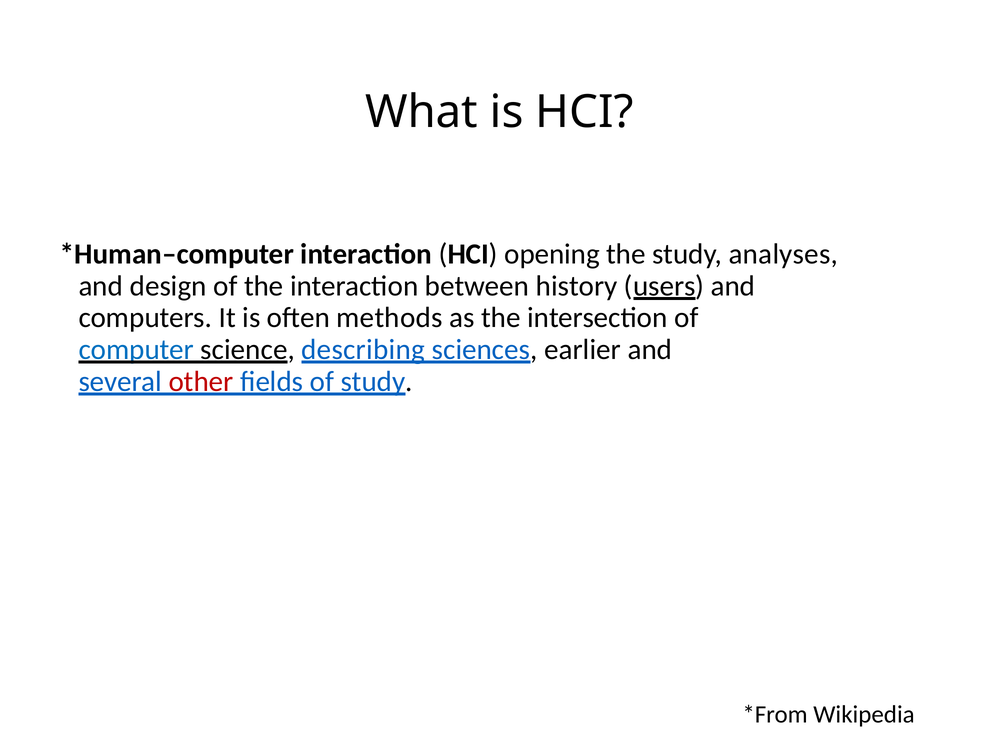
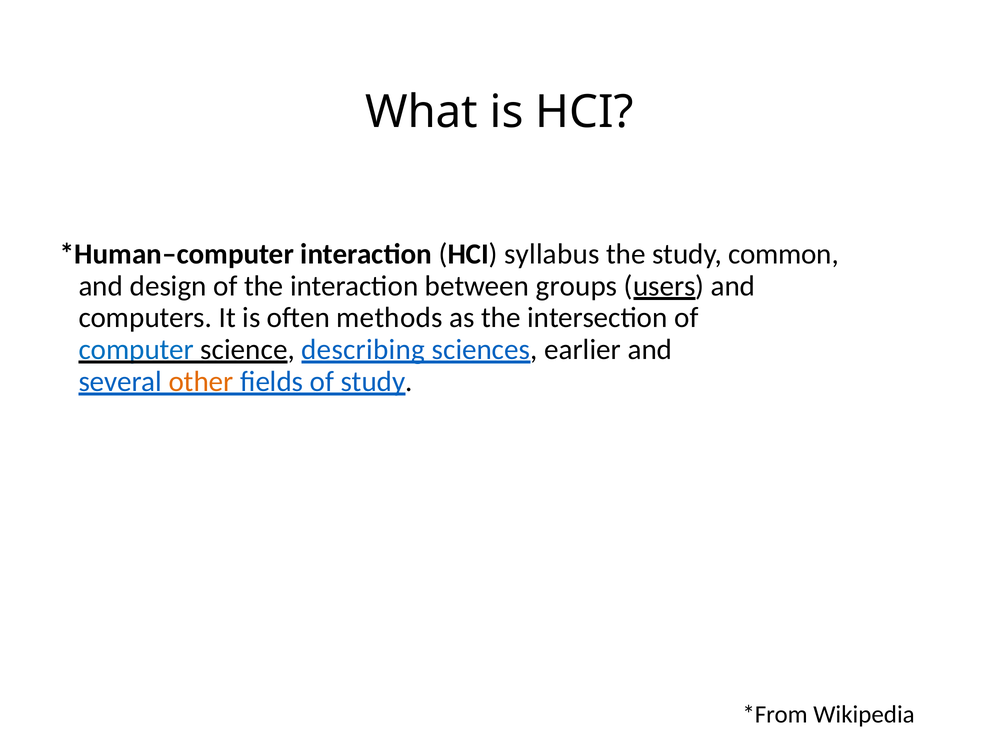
opening: opening -> syllabus
analyses: analyses -> common
history: history -> groups
other colour: red -> orange
